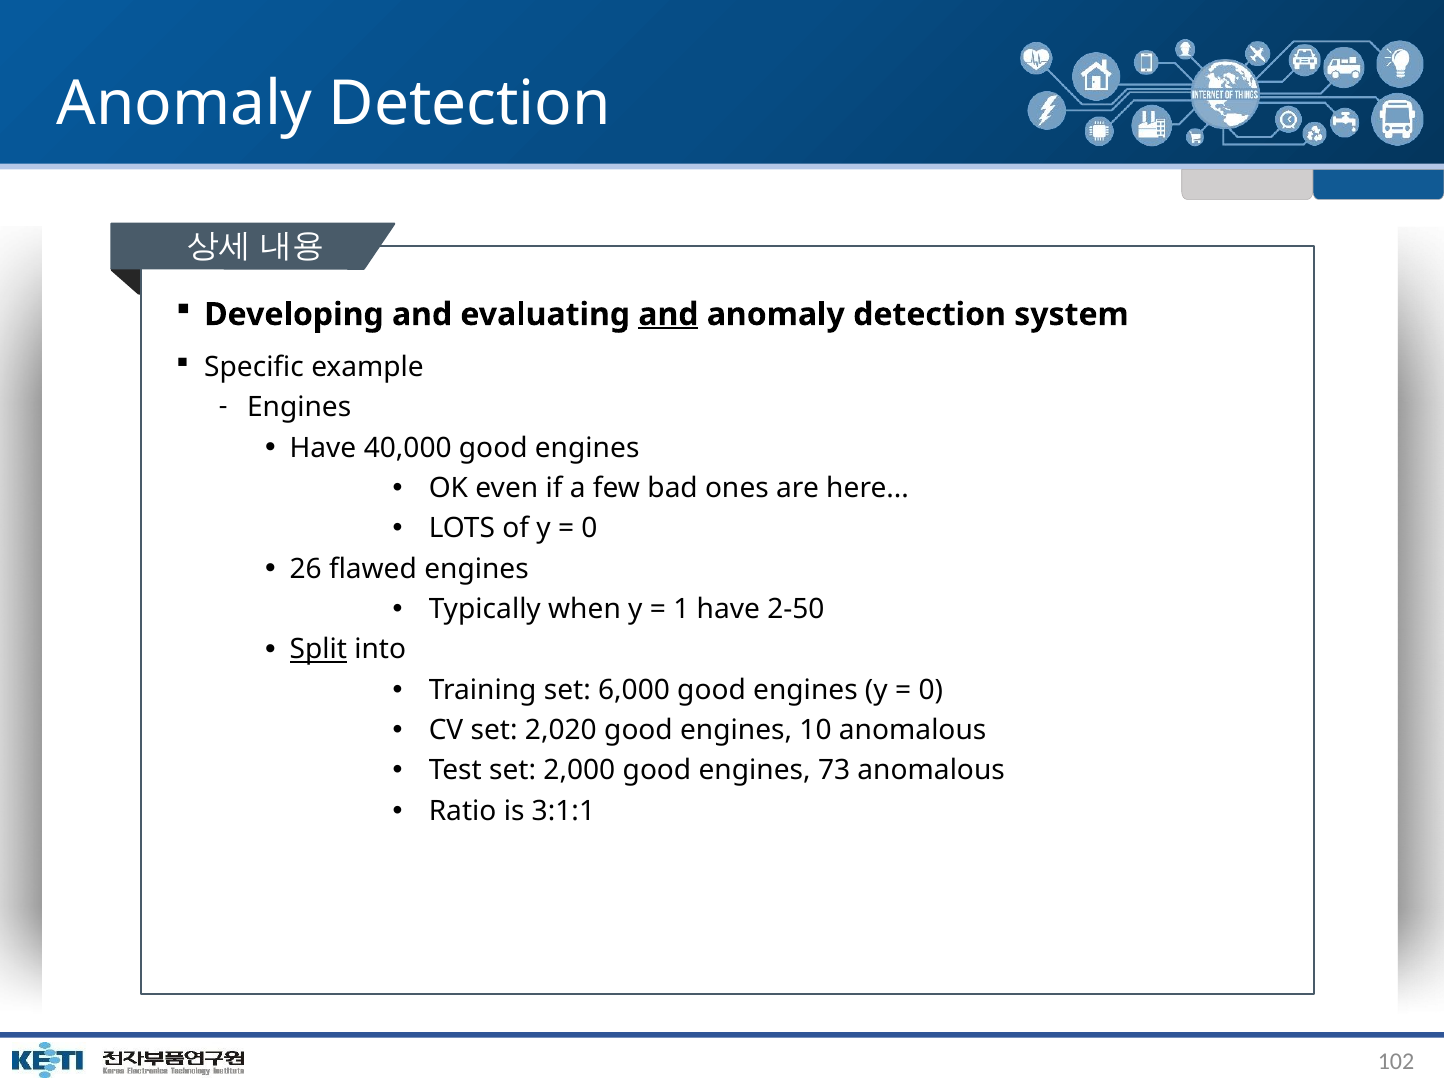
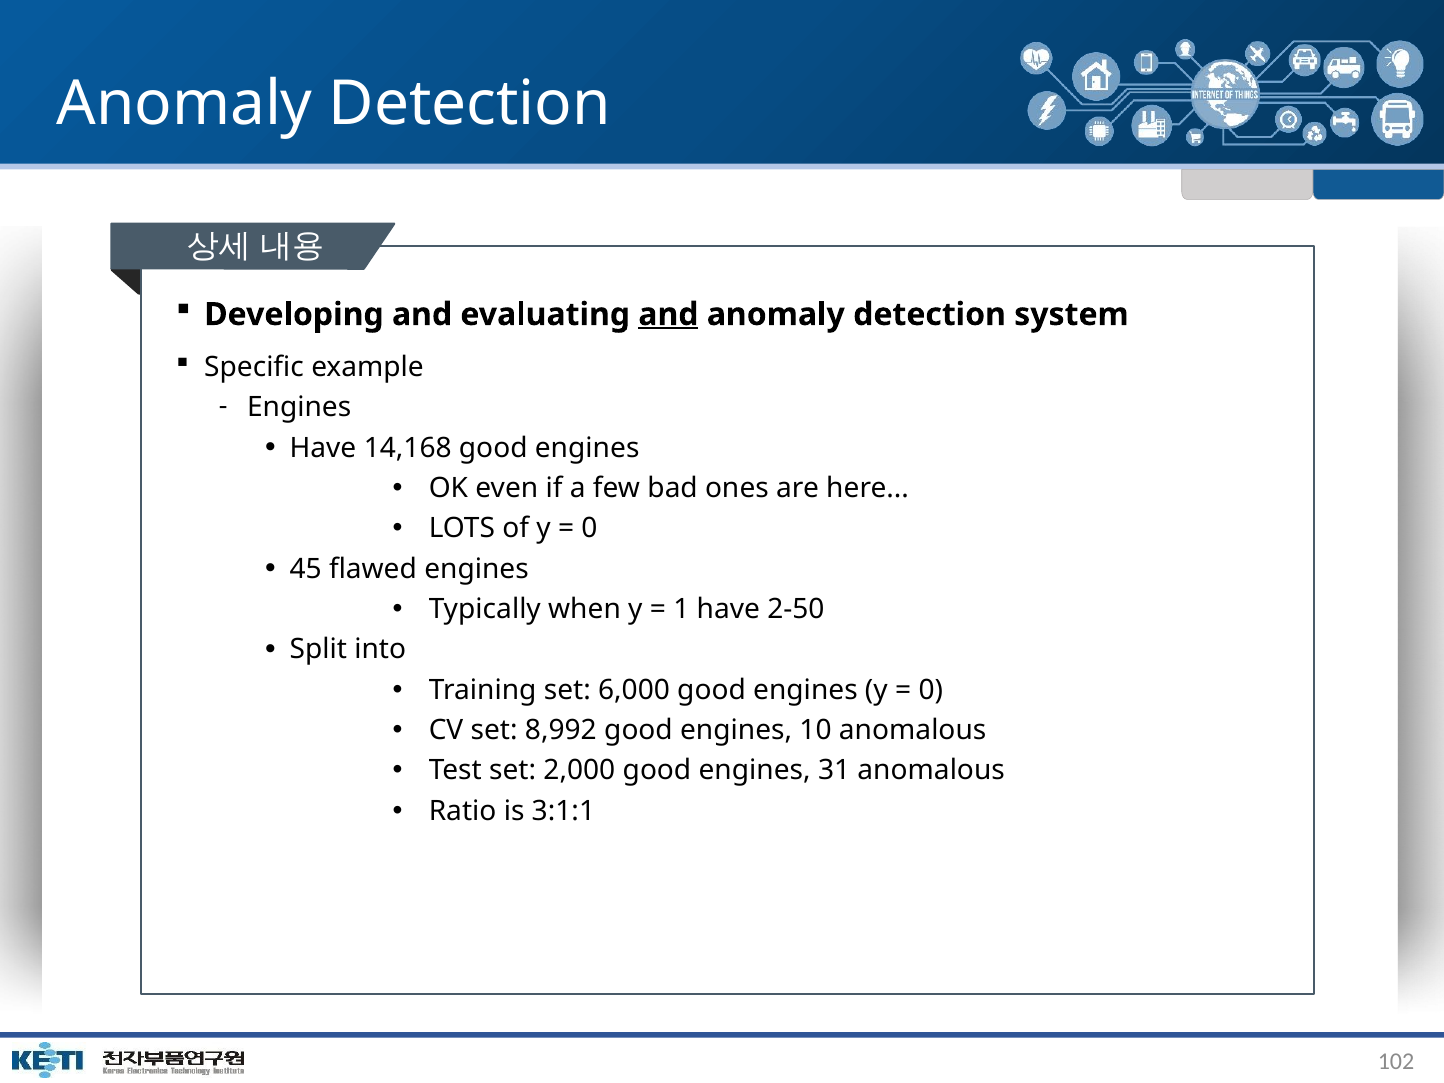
40,000: 40,000 -> 14,168
26: 26 -> 45
Split underline: present -> none
2,020: 2,020 -> 8,992
73: 73 -> 31
